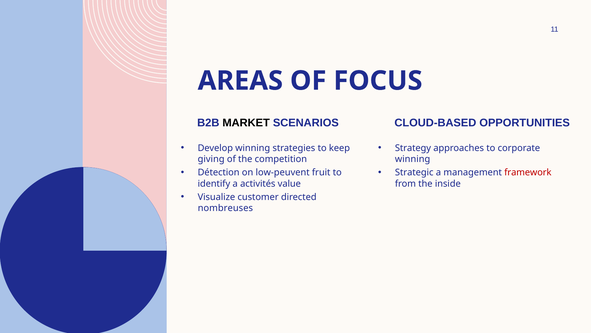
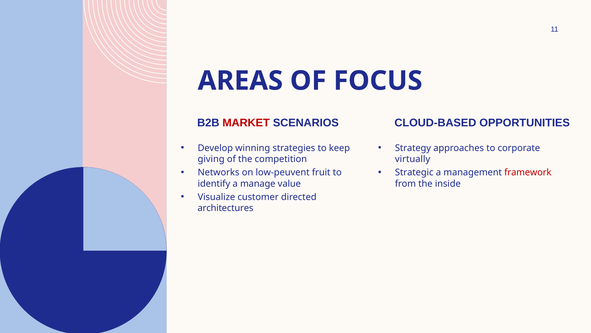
MARKET colour: black -> red
winning at (413, 159): winning -> virtually
Détection: Détection -> Networks
activités: activités -> manage
nombreuses: nombreuses -> architectures
